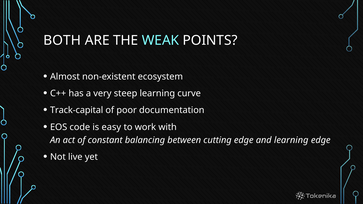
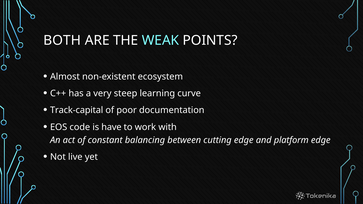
easy: easy -> have
and learning: learning -> platform
